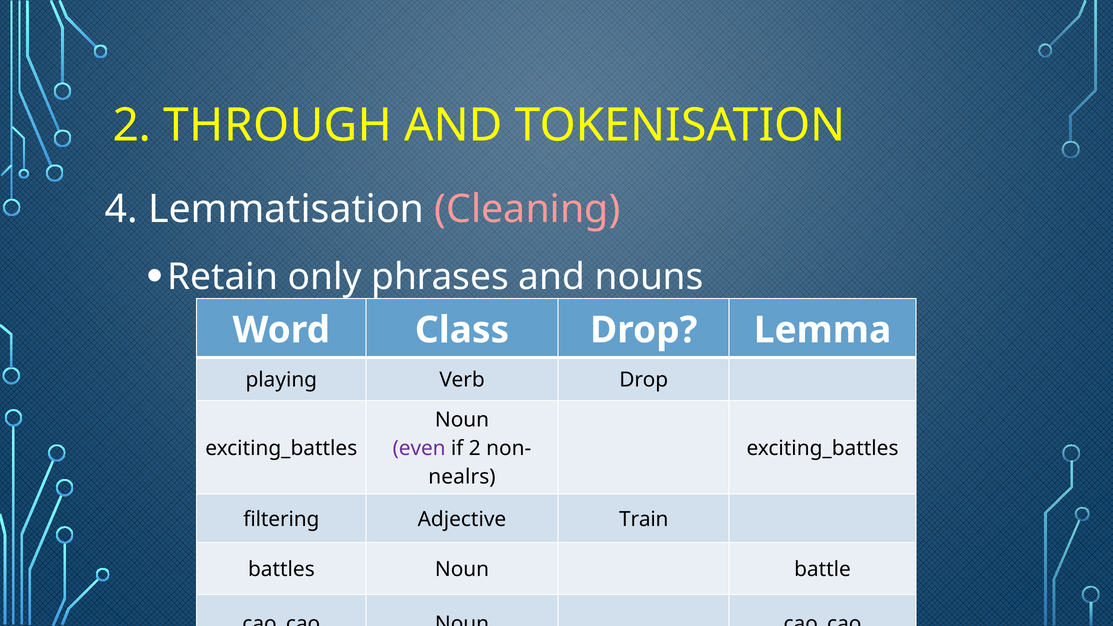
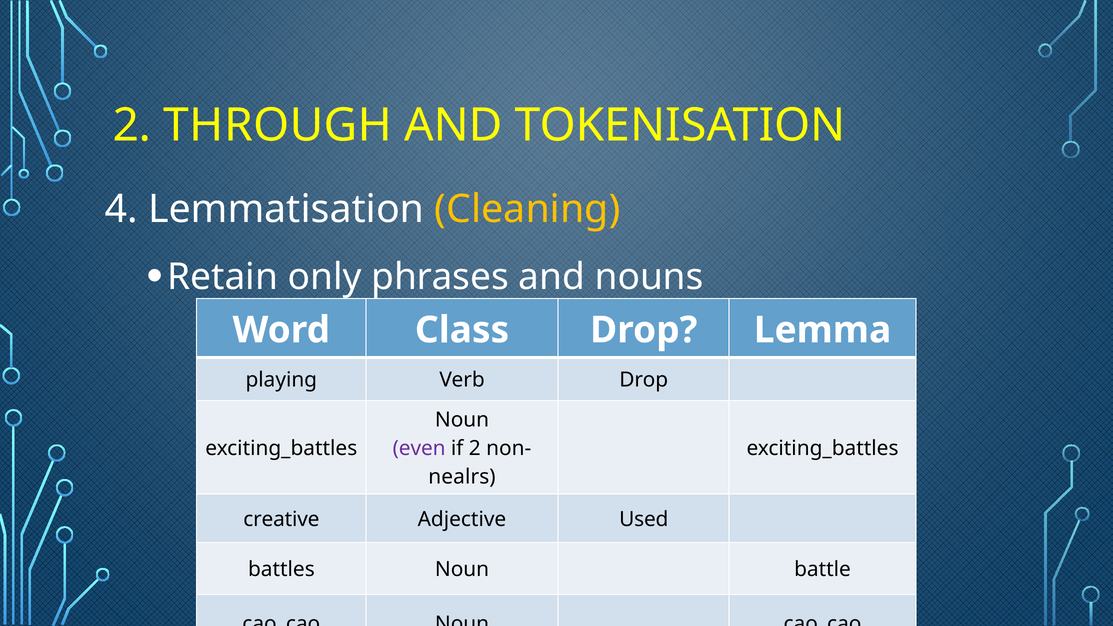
Cleaning colour: pink -> yellow
filtering: filtering -> creative
Train: Train -> Used
